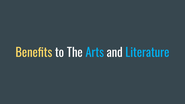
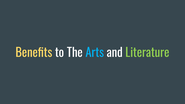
Literature colour: light blue -> light green
